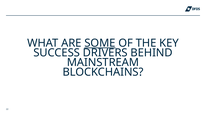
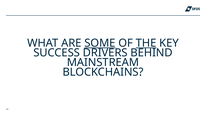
THE underline: none -> present
